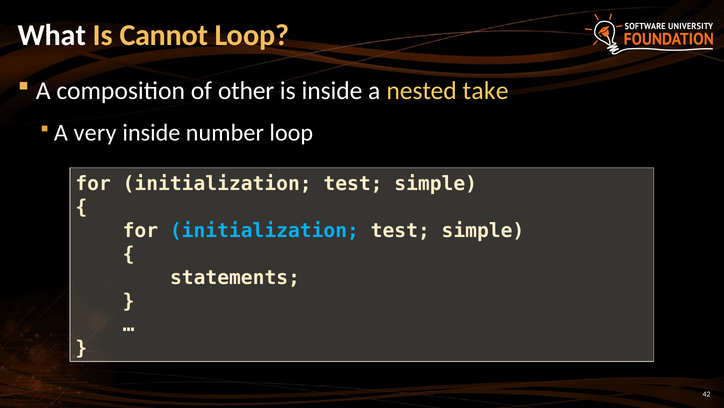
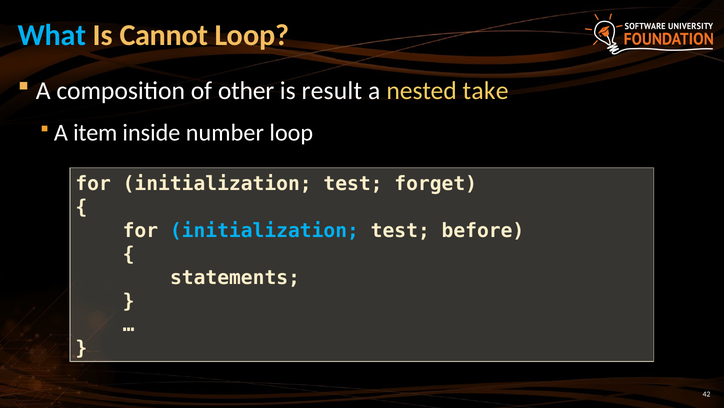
What colour: white -> light blue
is inside: inside -> result
very: very -> item
simple at (436, 183): simple -> forget
simple at (483, 230): simple -> before
